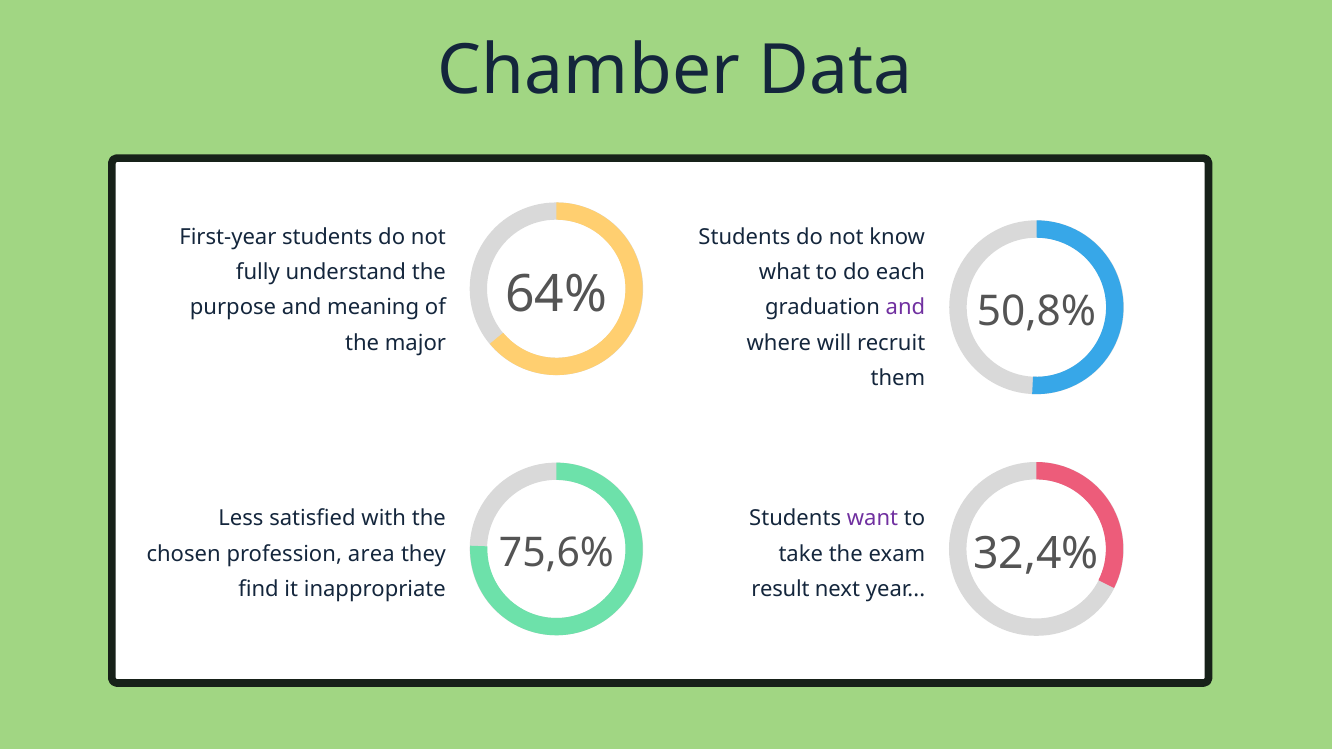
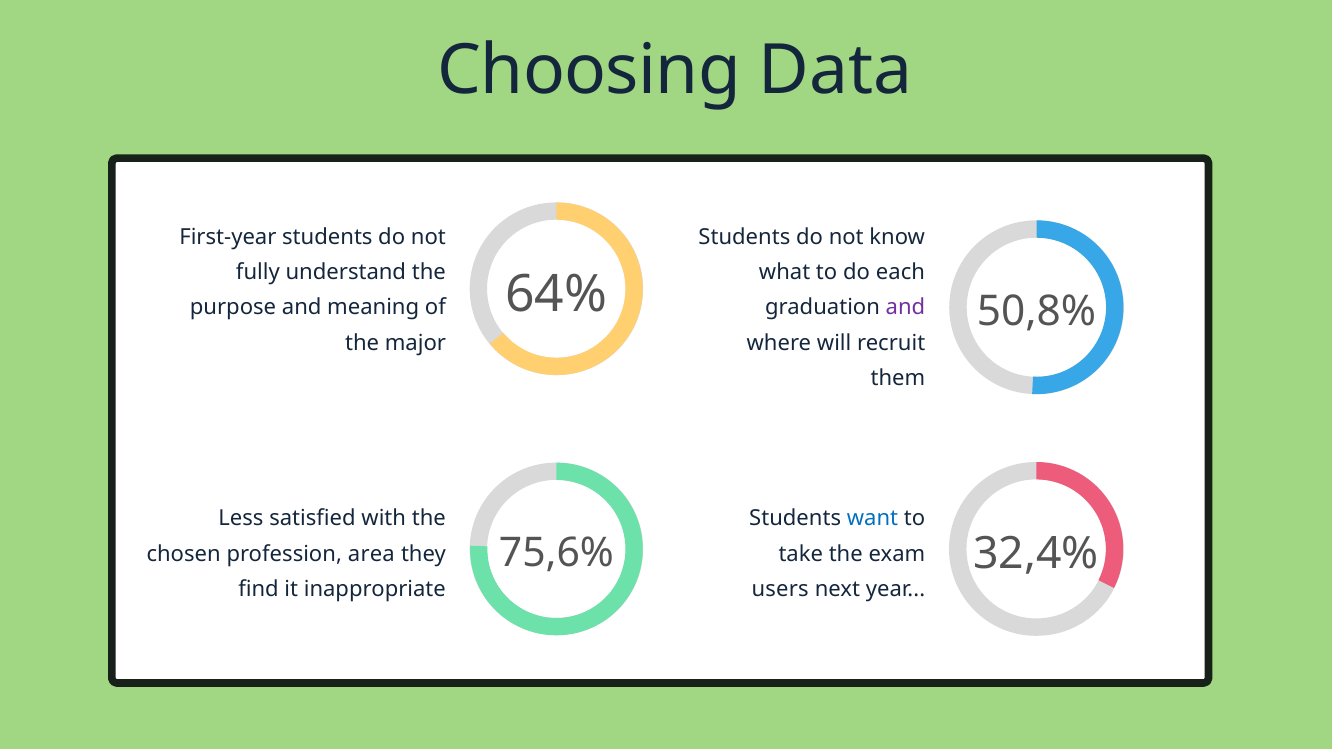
Chamber: Chamber -> Choosing
want colour: purple -> blue
result: result -> users
